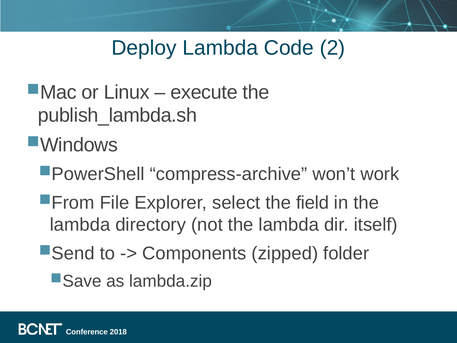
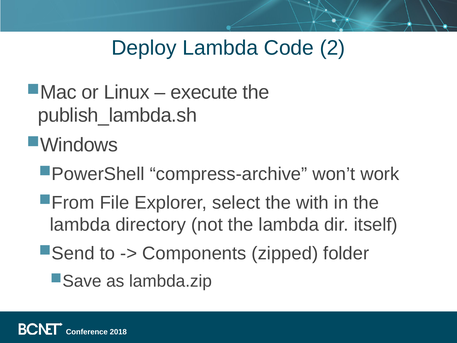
field: field -> with
